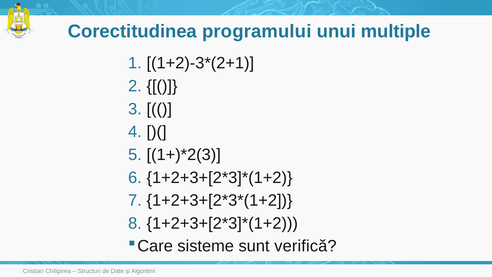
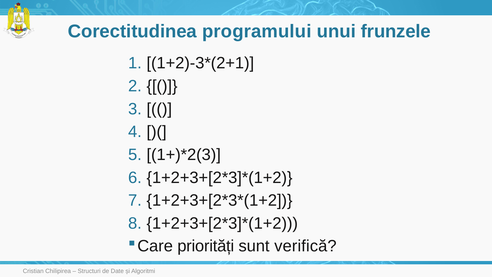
multiple: multiple -> frunzele
sisteme: sisteme -> priorități
